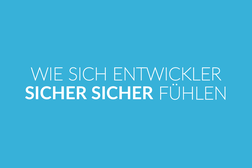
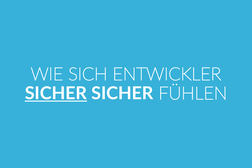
SICHER at (56, 93) underline: none -> present
